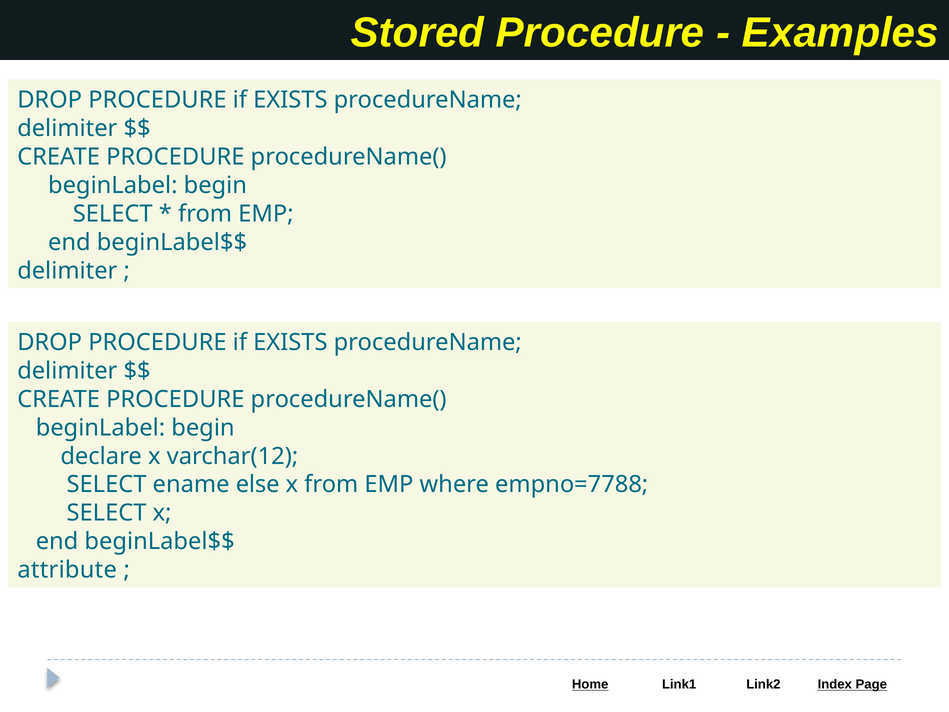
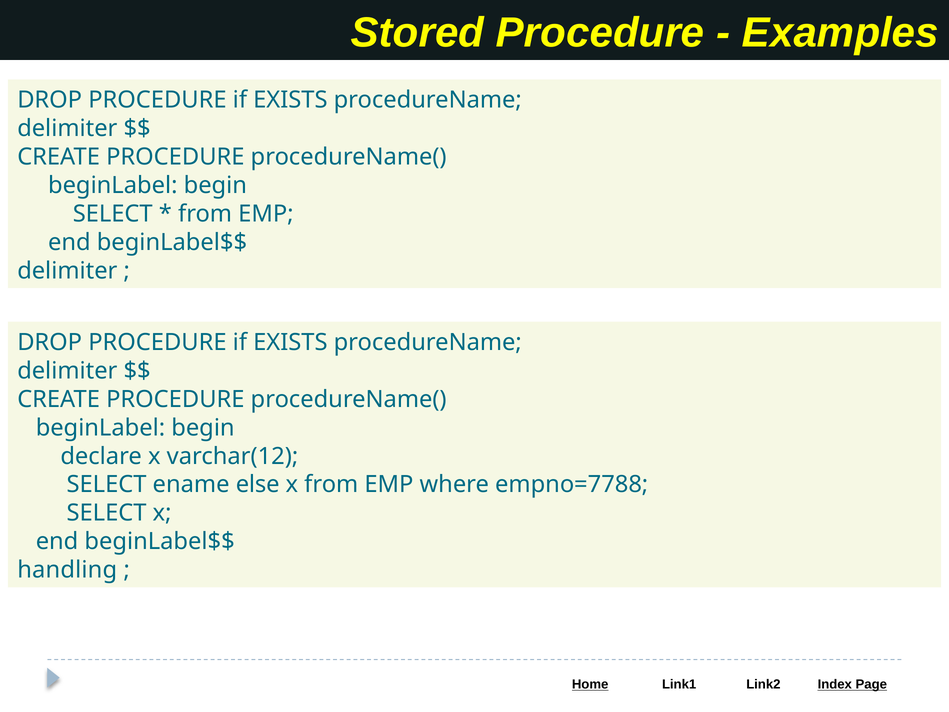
attribute: attribute -> handling
